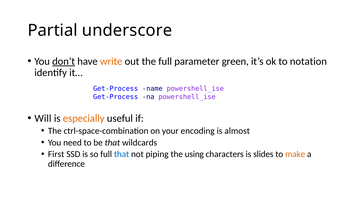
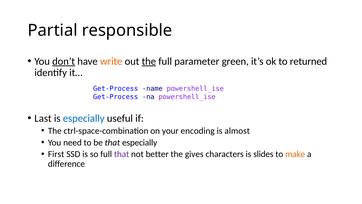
underscore: underscore -> responsible
the at (149, 61) underline: none -> present
notation: notation -> returned
Will: Will -> Last
especially at (84, 118) colour: orange -> blue
that wildcards: wildcards -> especially
that at (122, 154) colour: blue -> purple
piping: piping -> better
using: using -> gives
